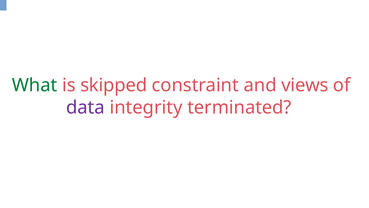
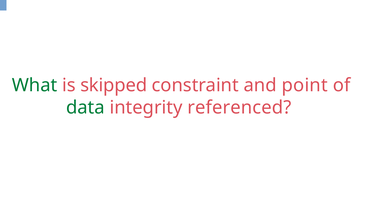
views: views -> point
data colour: purple -> green
terminated: terminated -> referenced
